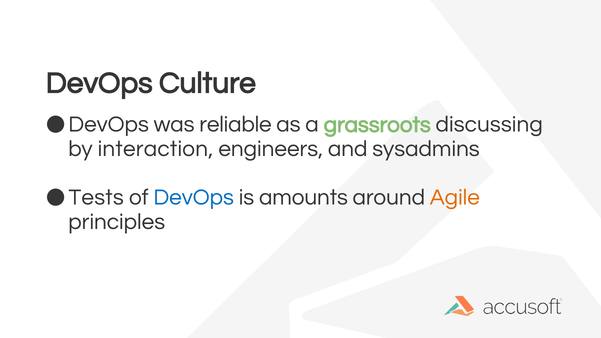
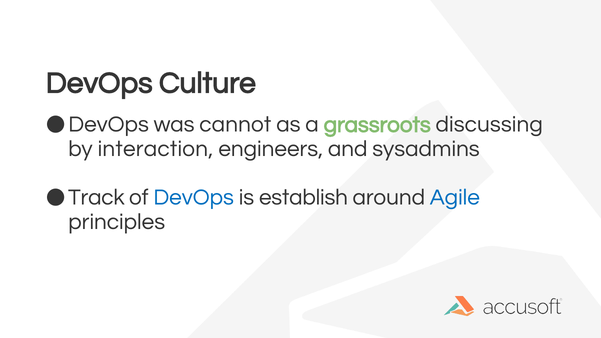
reliable: reliable -> cannot
Tests: Tests -> Track
amounts: amounts -> establish
Agile colour: orange -> blue
